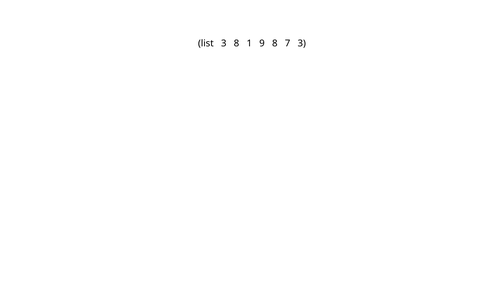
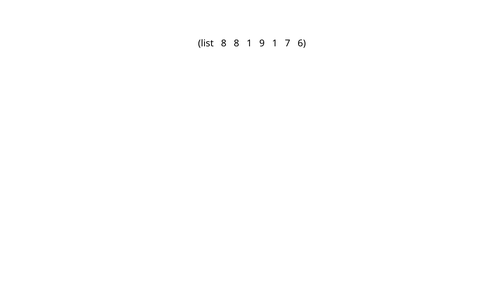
list 3: 3 -> 8
9 8: 8 -> 1
7 3: 3 -> 6
